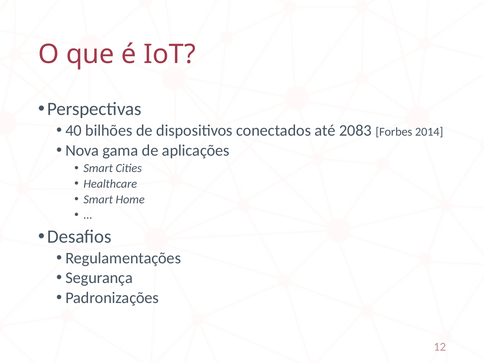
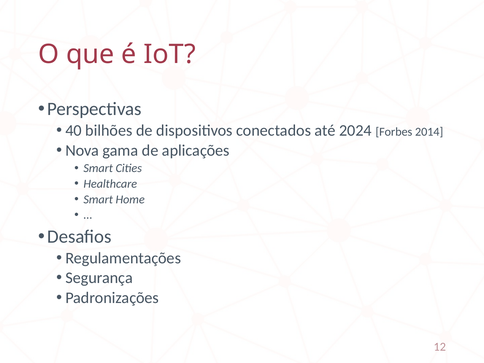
2083: 2083 -> 2024
